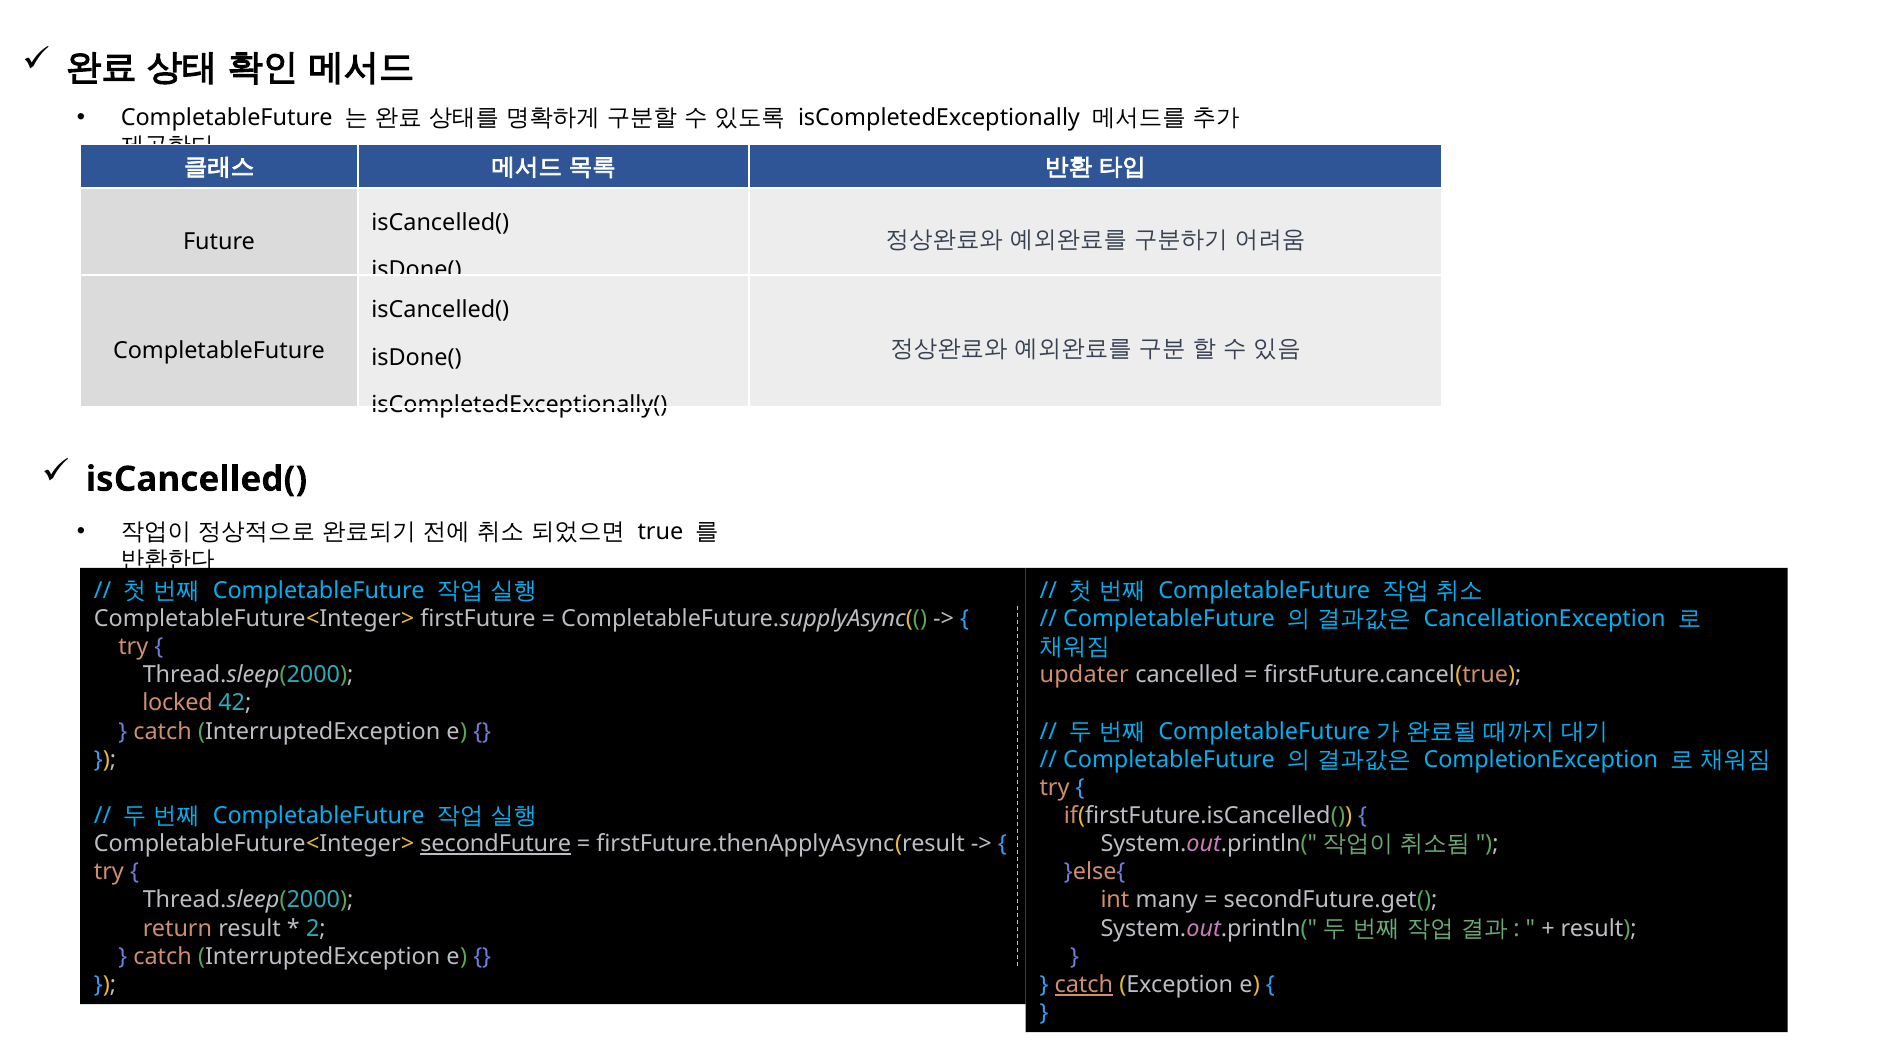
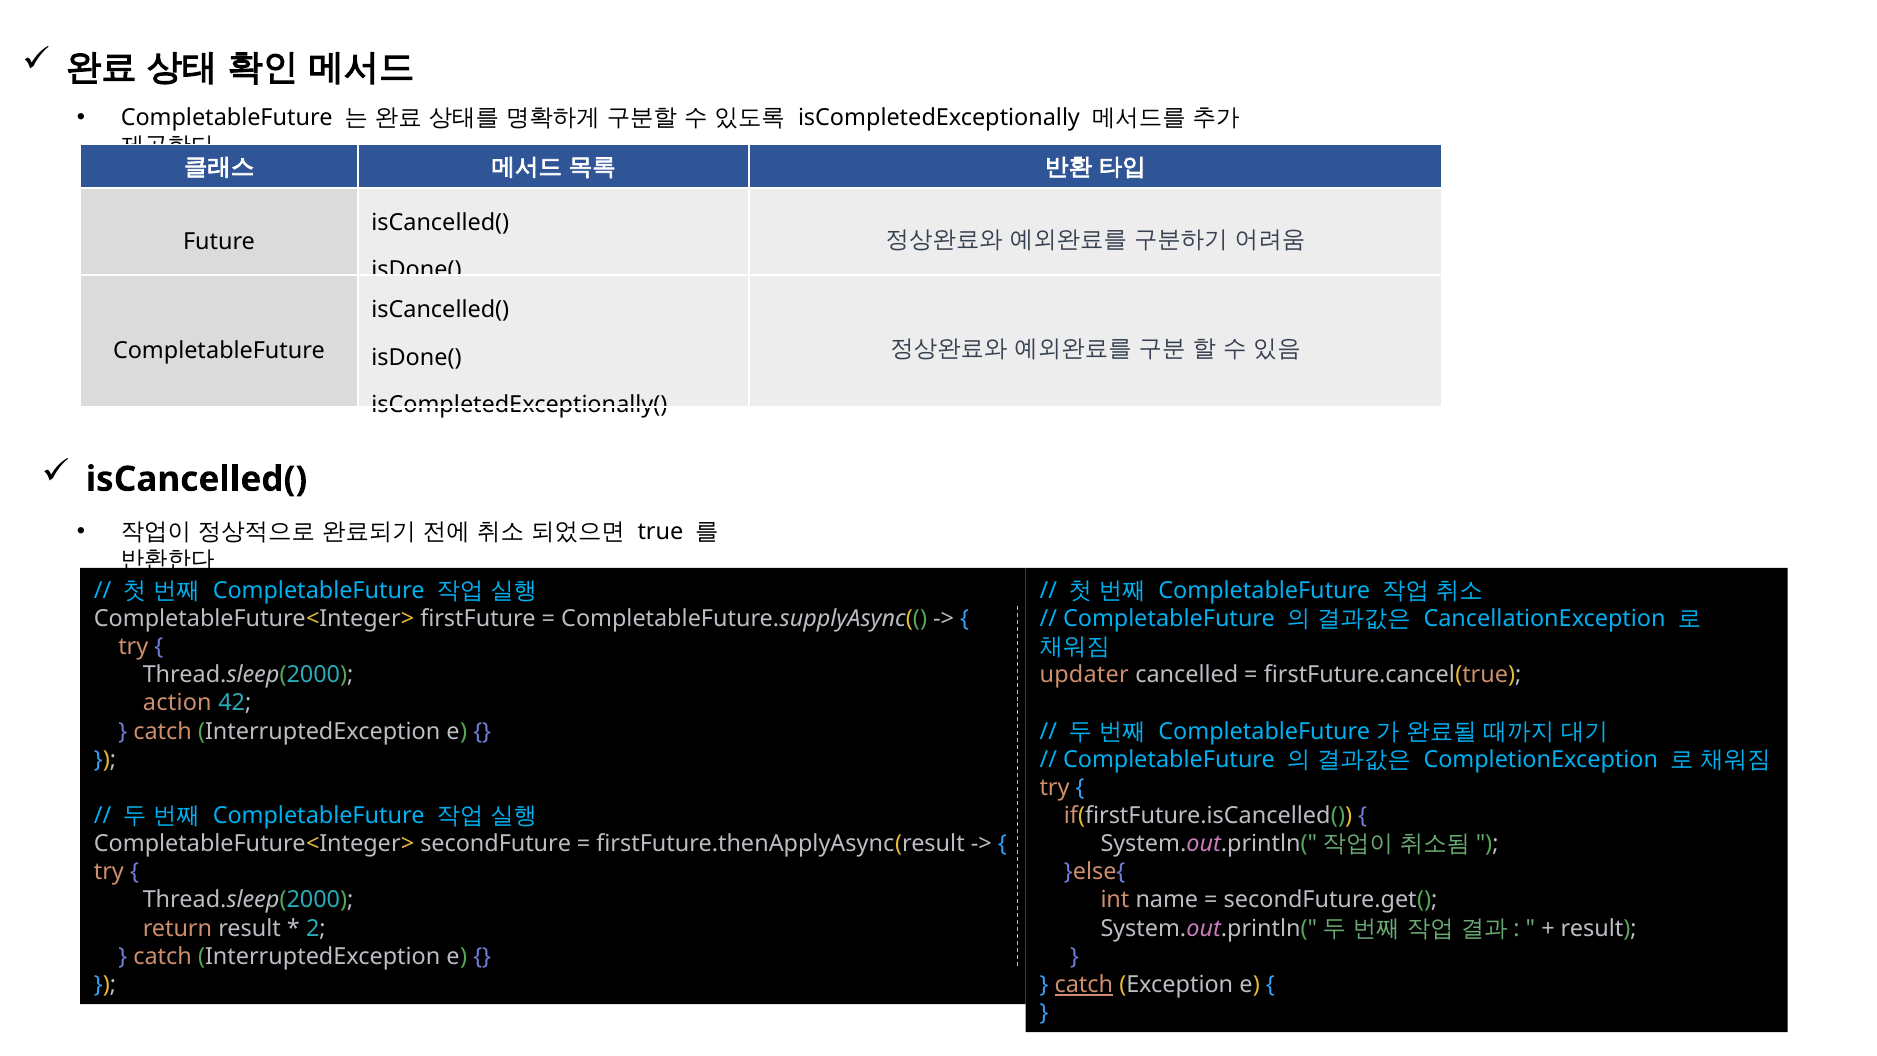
locked: locked -> action
secondFuture underline: present -> none
many: many -> name
